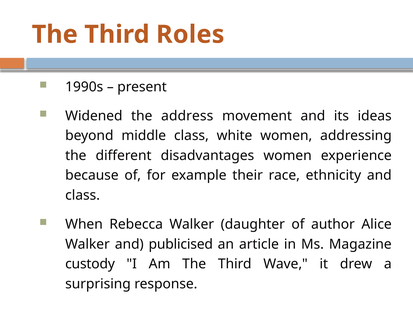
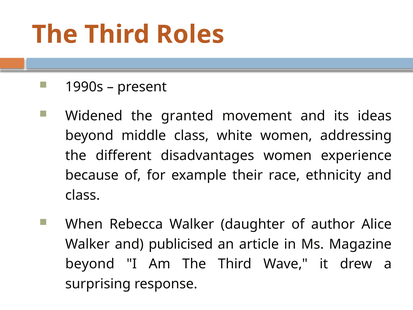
address: address -> granted
custody at (90, 264): custody -> beyond
